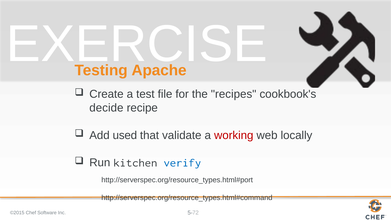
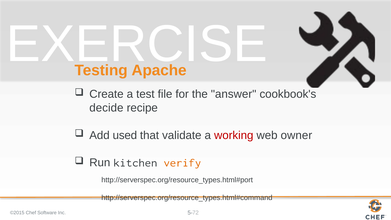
recipes: recipes -> answer
locally: locally -> owner
verify colour: blue -> orange
